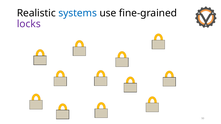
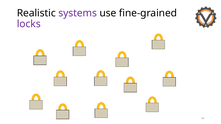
systems colour: blue -> purple
